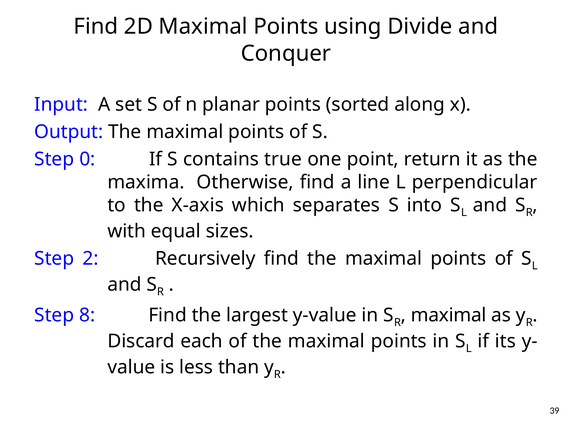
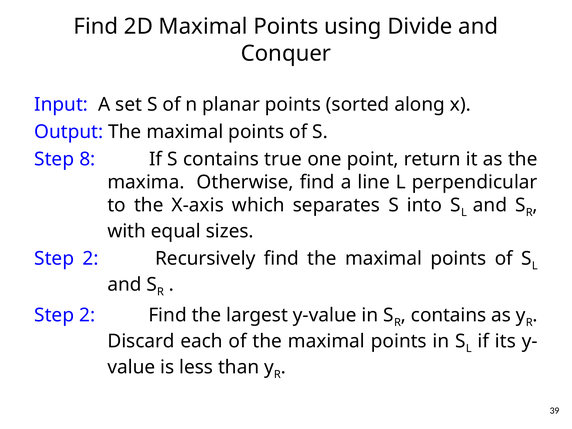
0: 0 -> 8
8 at (87, 315): 8 -> 2
maximal at (449, 315): maximal -> contains
